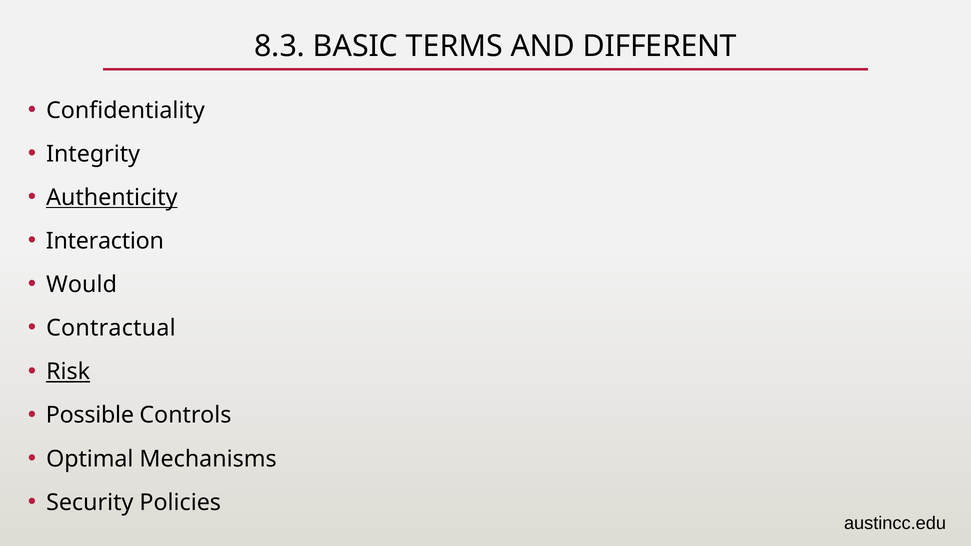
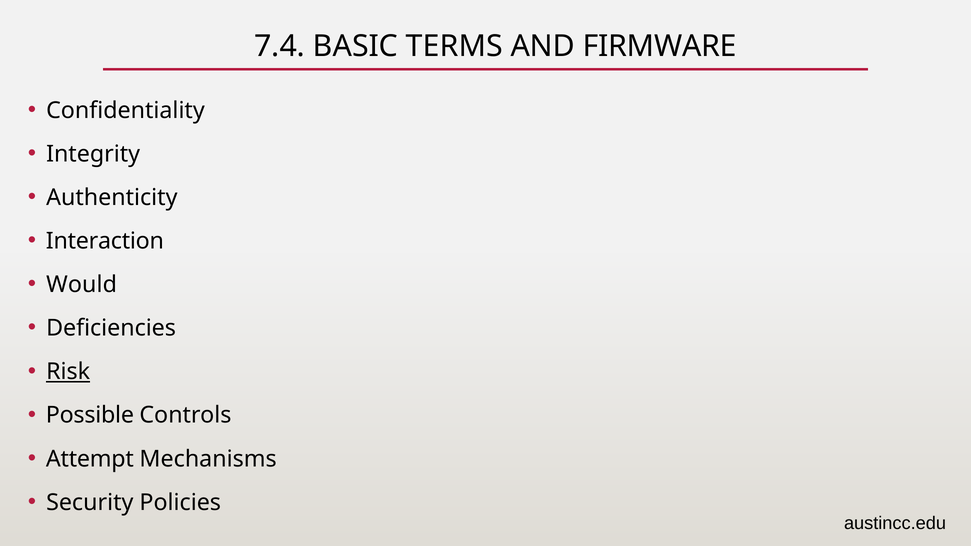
8.3: 8.3 -> 7.4
DIFFERENT: DIFFERENT -> FIRMWARE
Authenticity underline: present -> none
Contractual: Contractual -> Deficiencies
Optimal: Optimal -> Attempt
